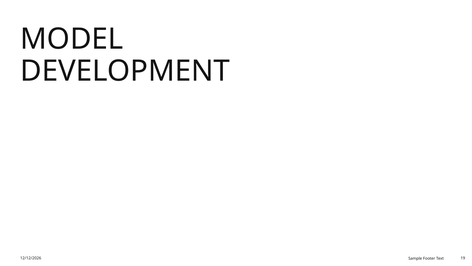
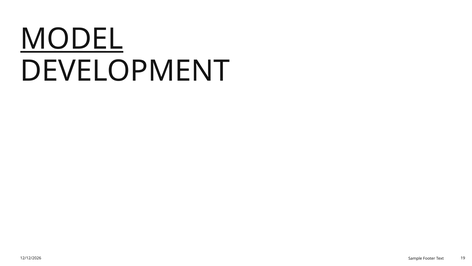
MODEL underline: none -> present
